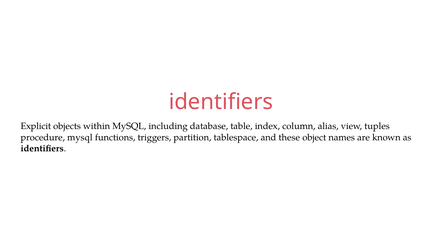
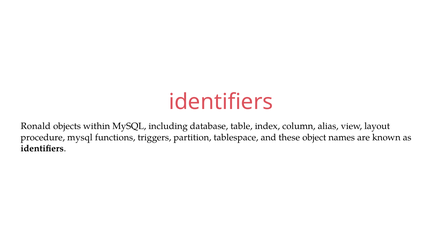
Explicit: Explicit -> Ronald
tuples: tuples -> layout
